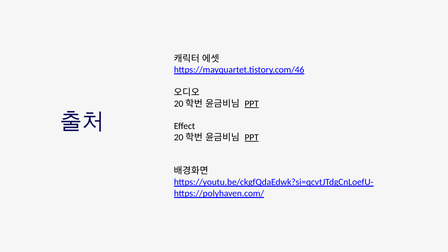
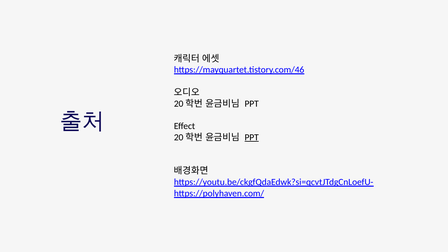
PPT at (252, 104) underline: present -> none
